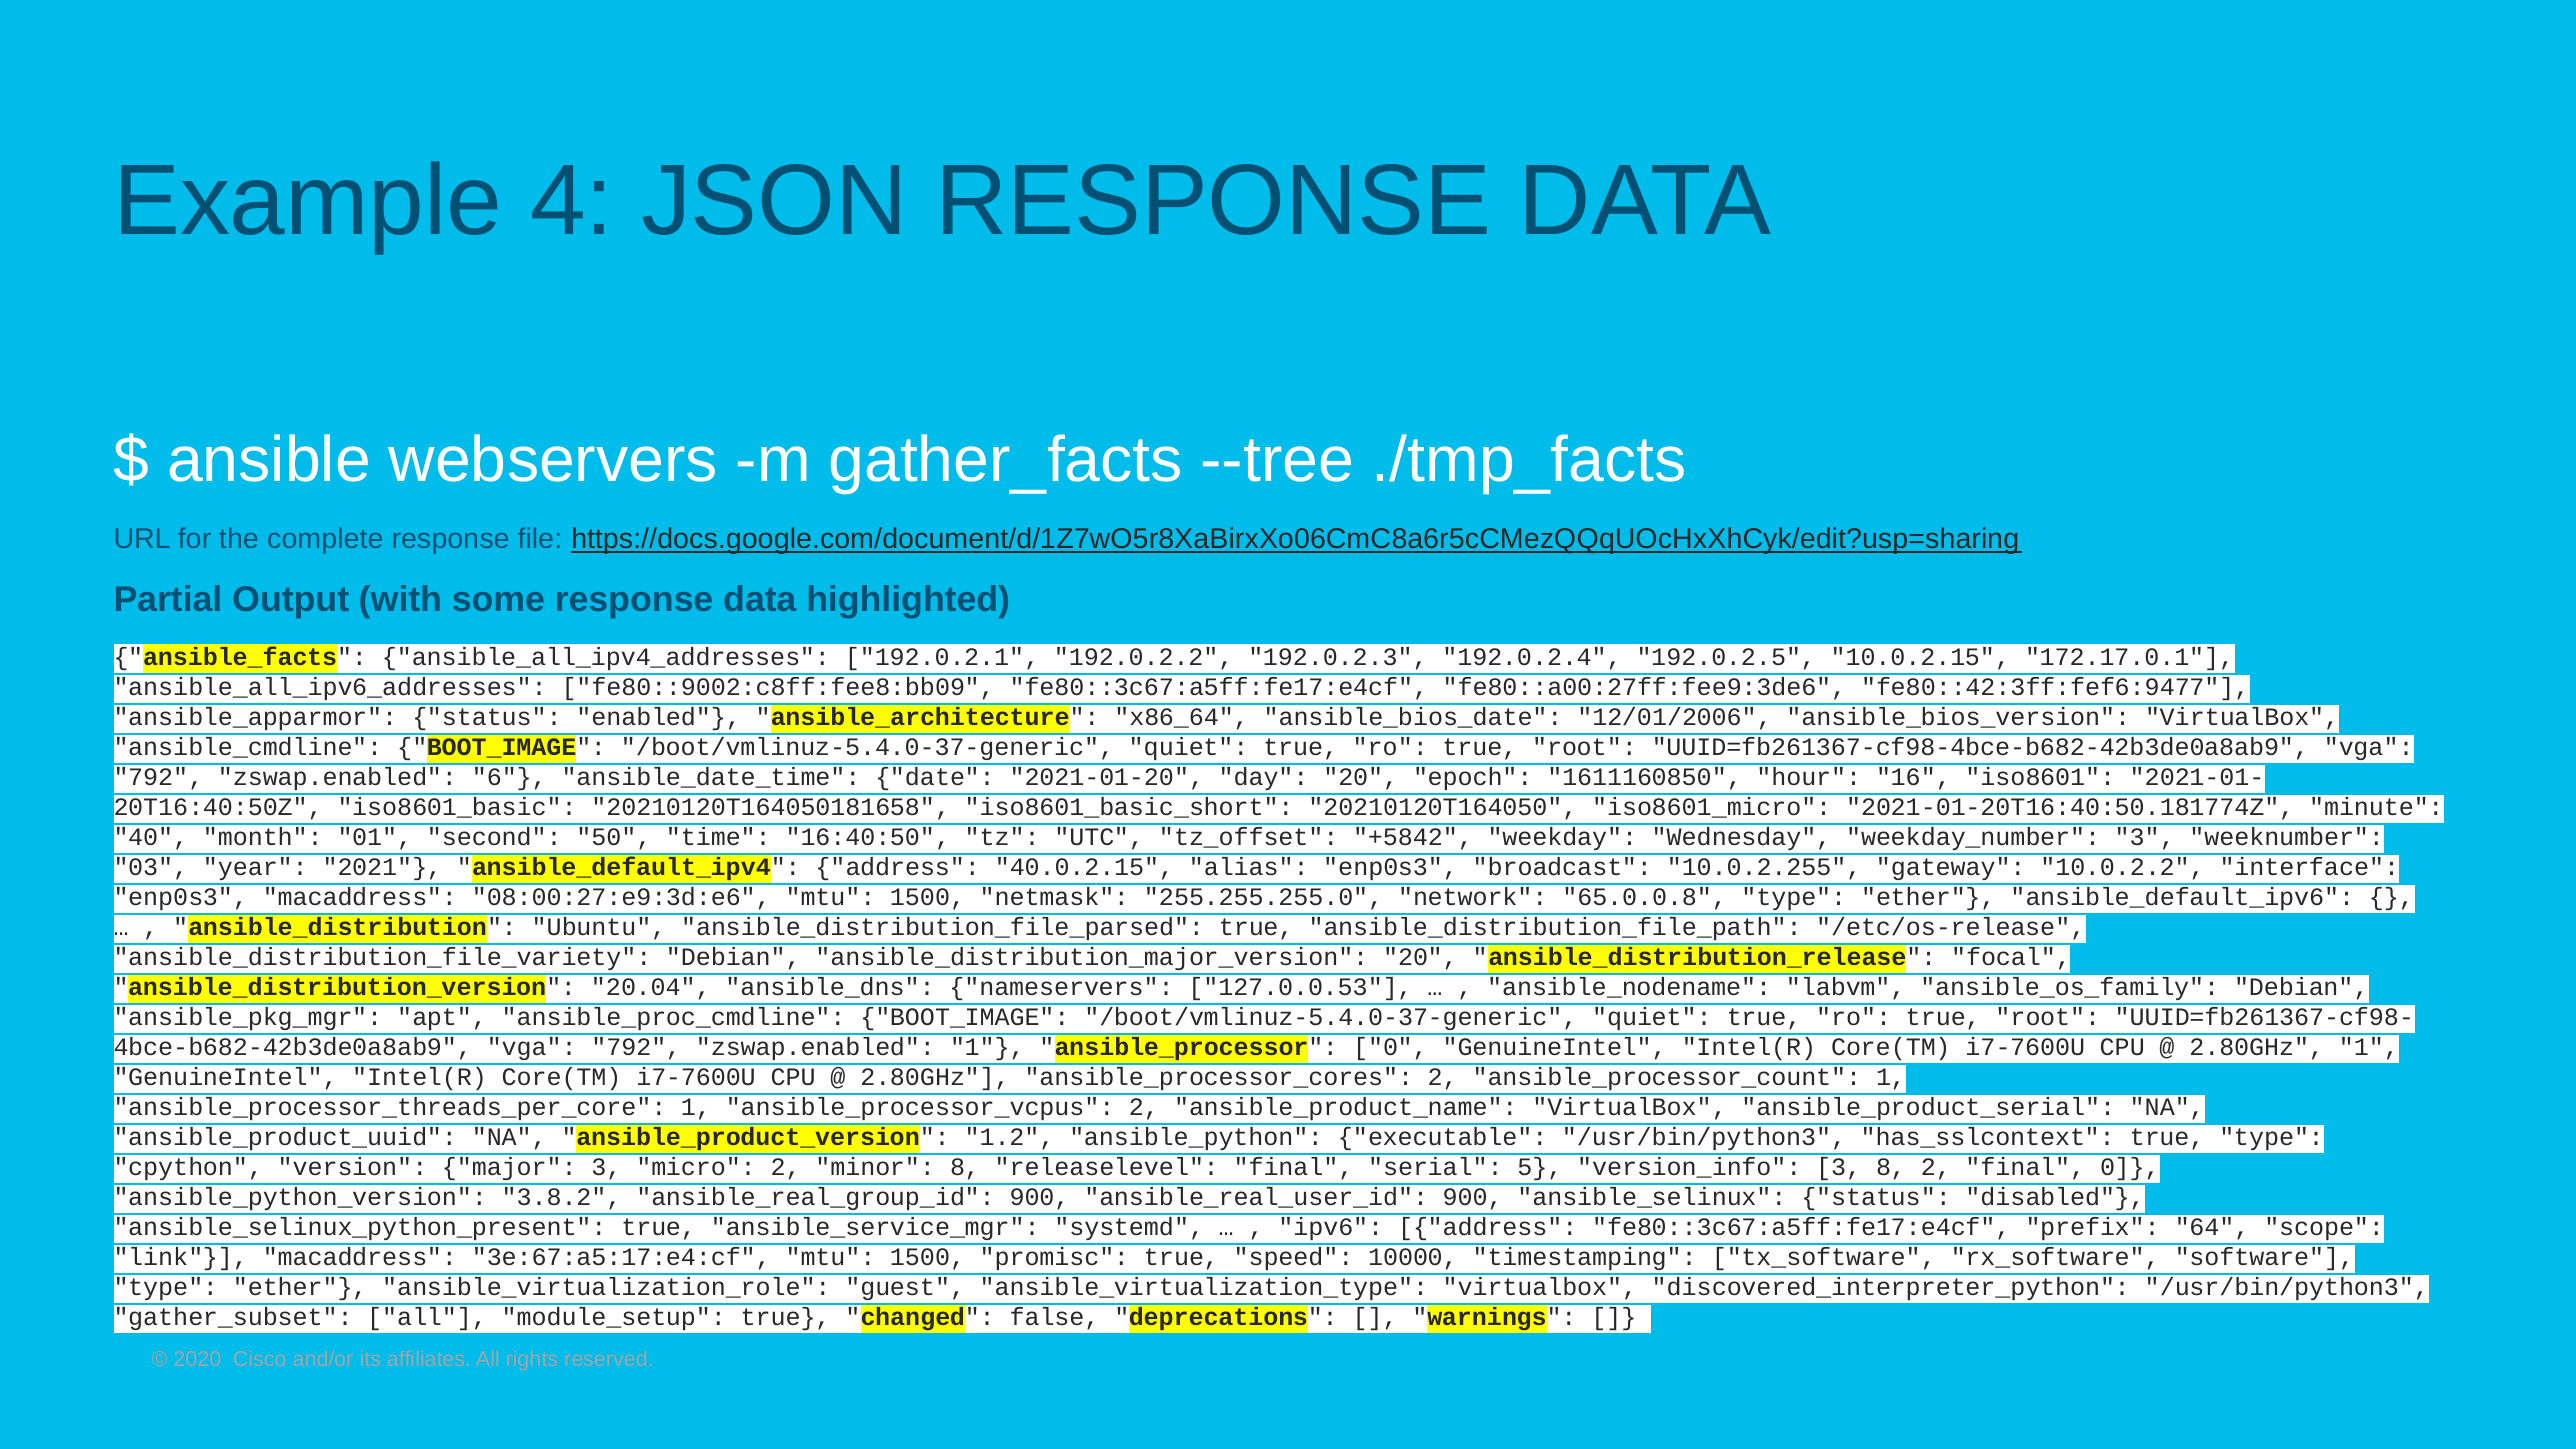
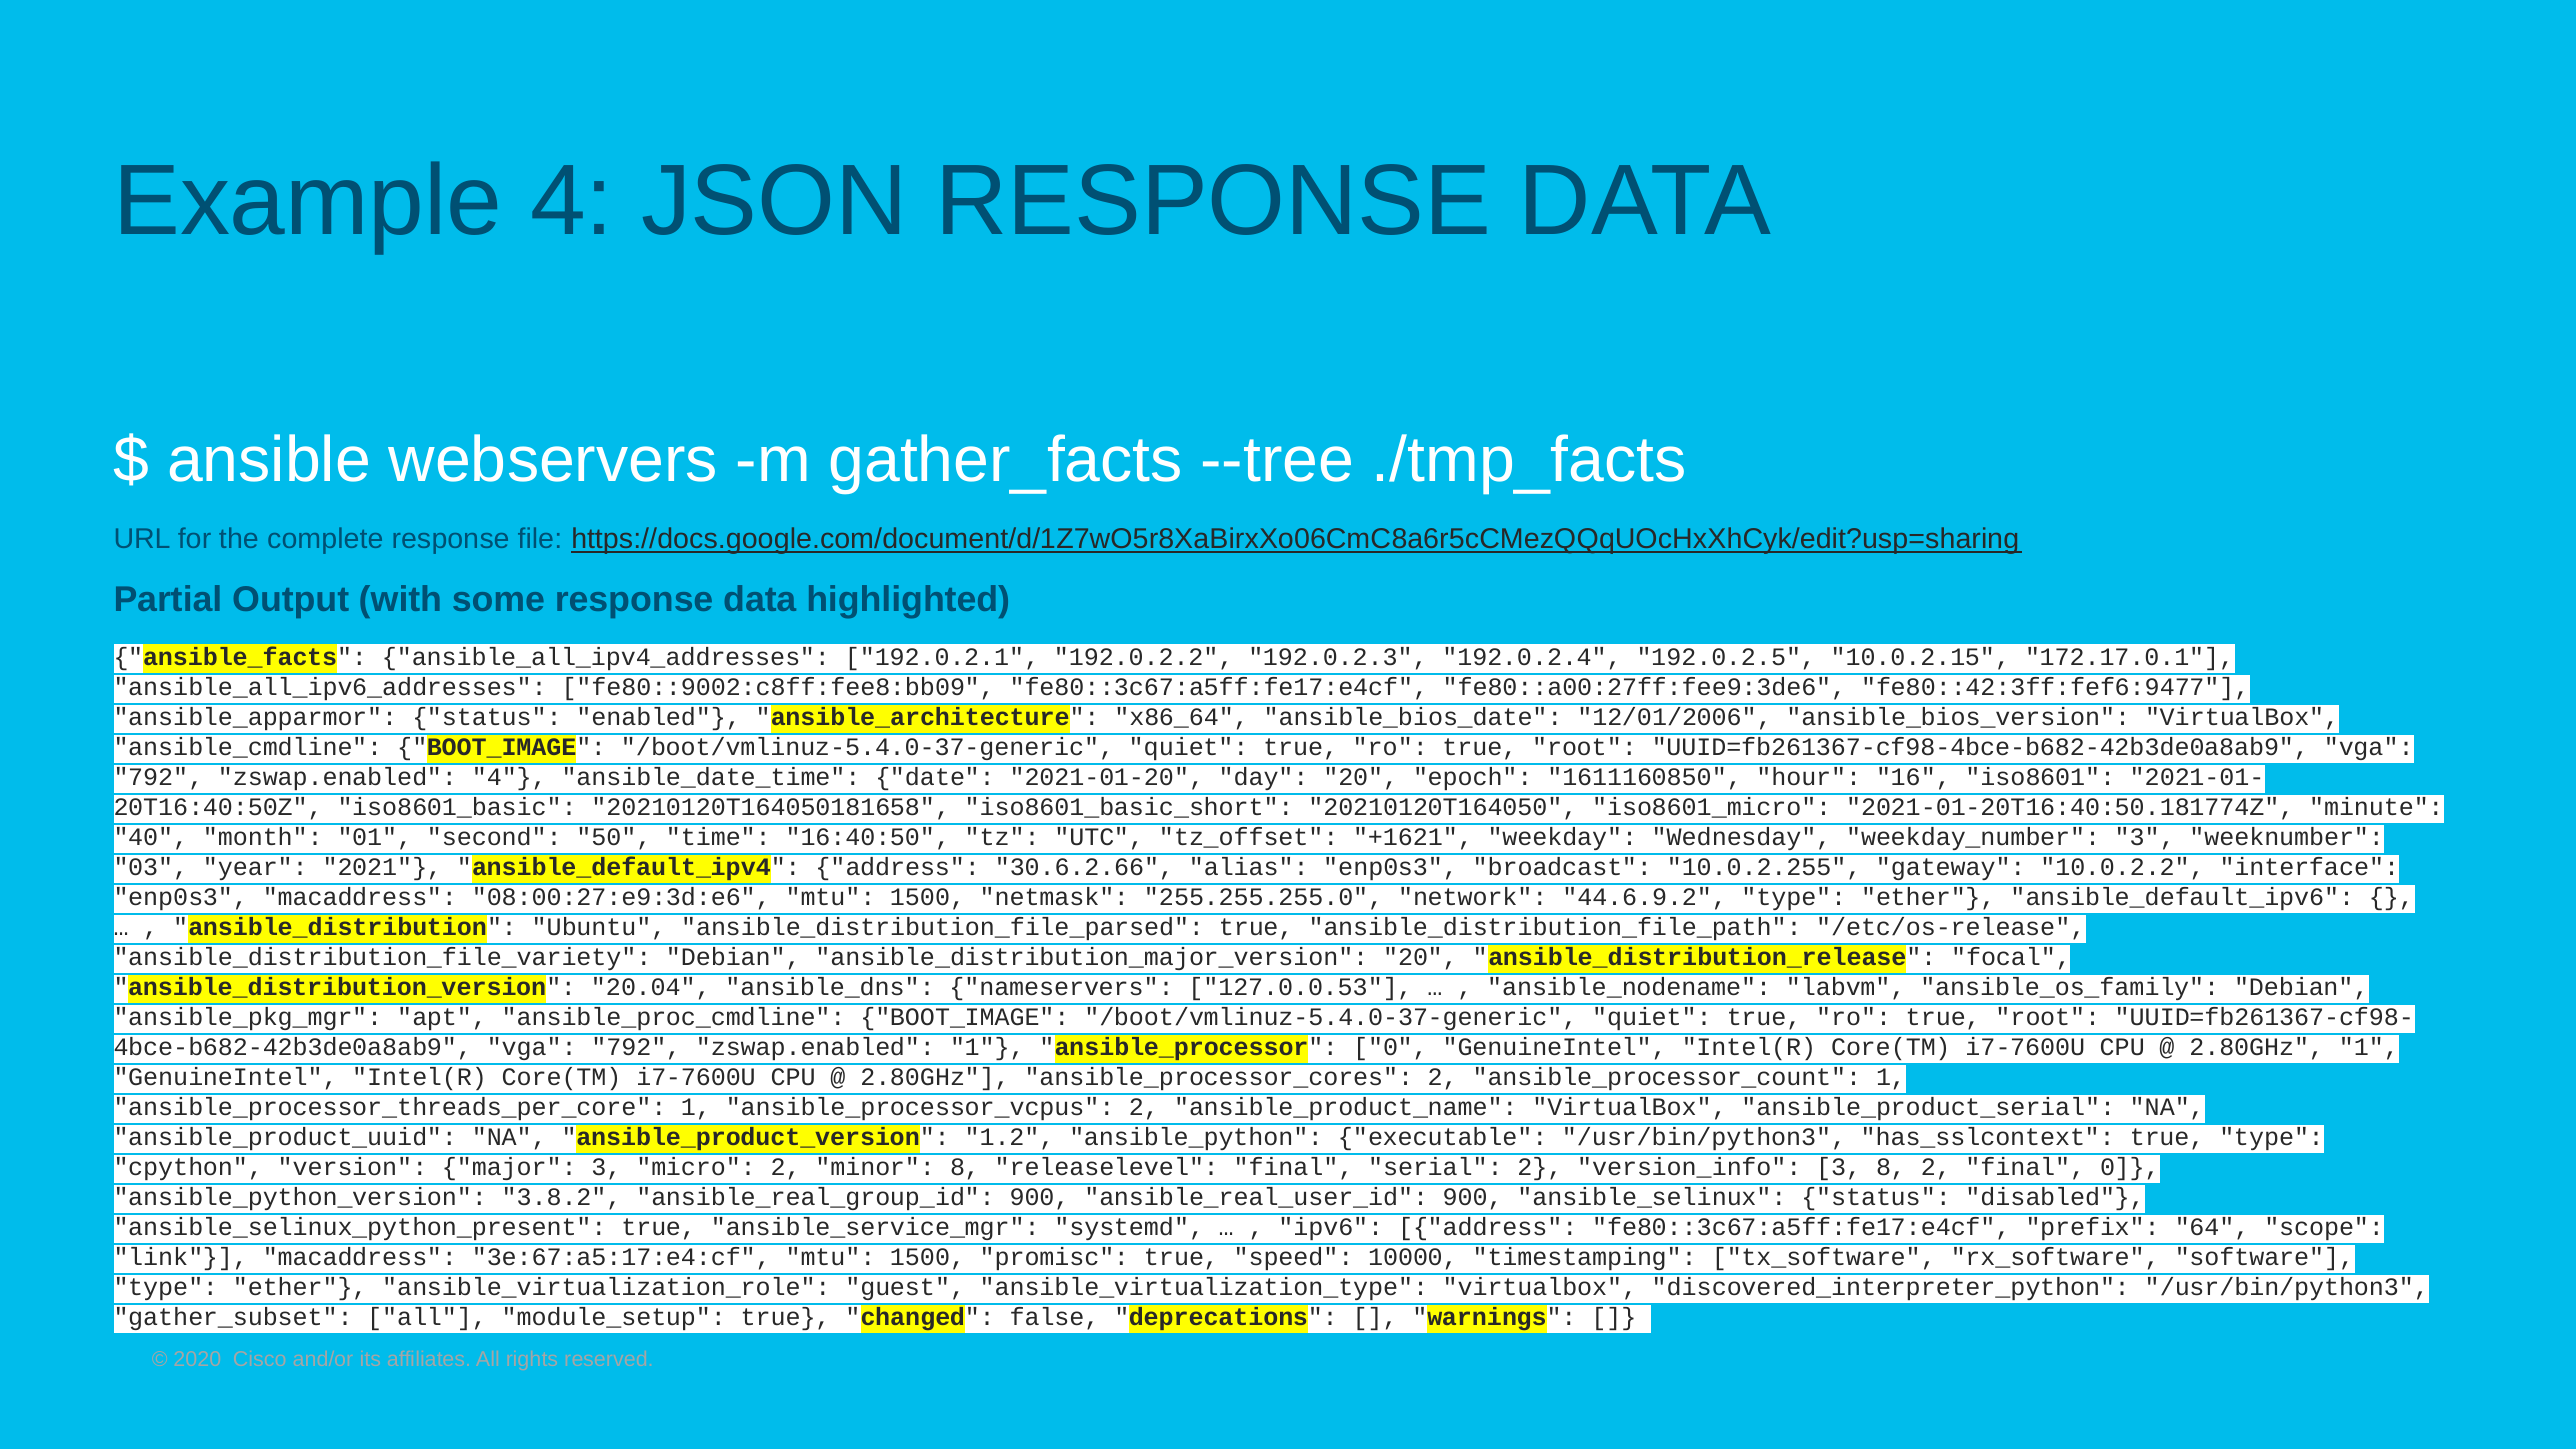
zswap.enabled 6: 6 -> 4
+5842: +5842 -> +1621
40.0.2.15: 40.0.2.15 -> 30.6.2.66
65.0.0.8: 65.0.0.8 -> 44.6.9.2
serial 5: 5 -> 2
